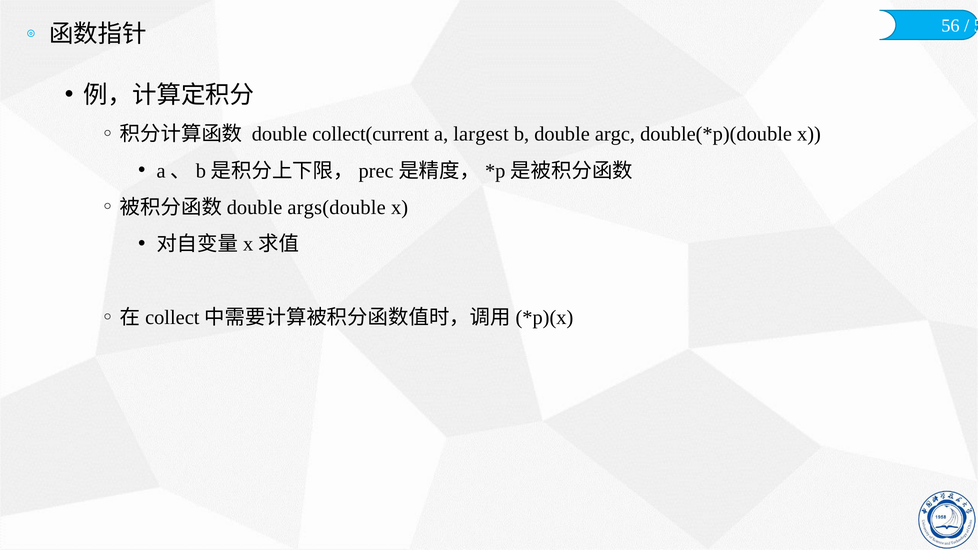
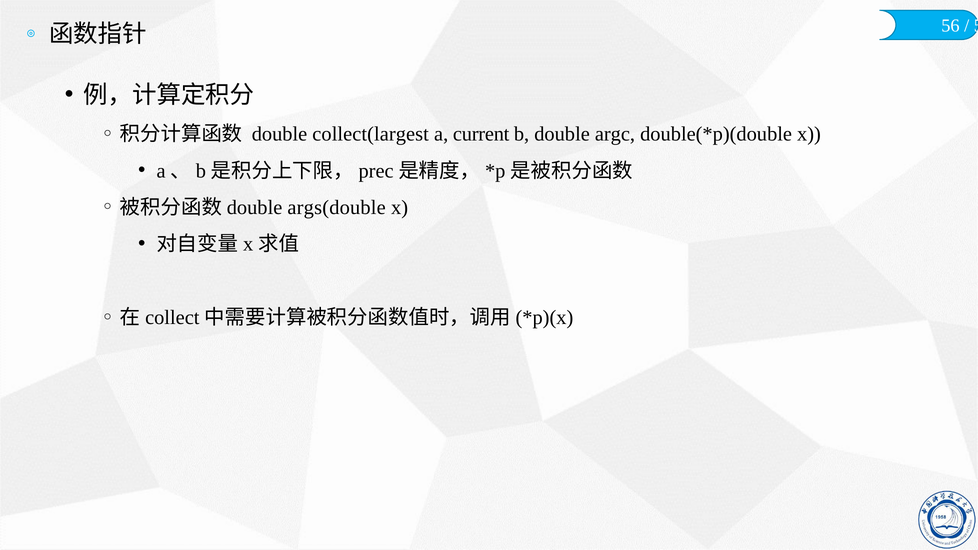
collect(current: collect(current -> collect(largest
largest: largest -> current
